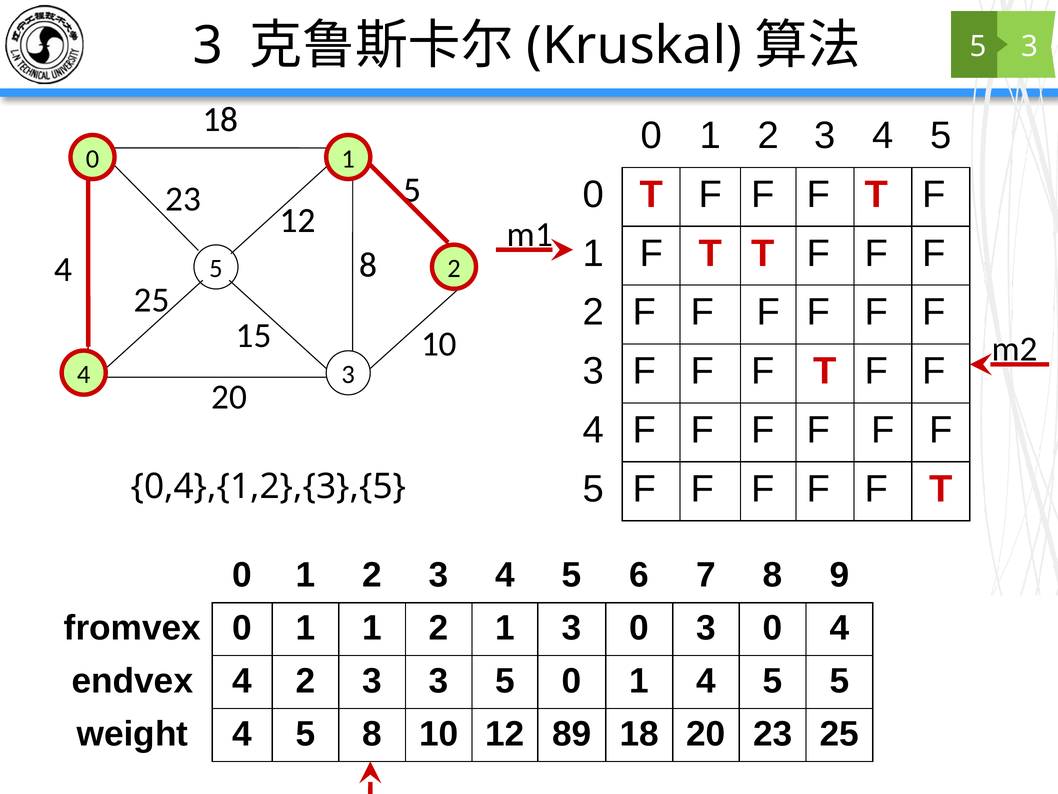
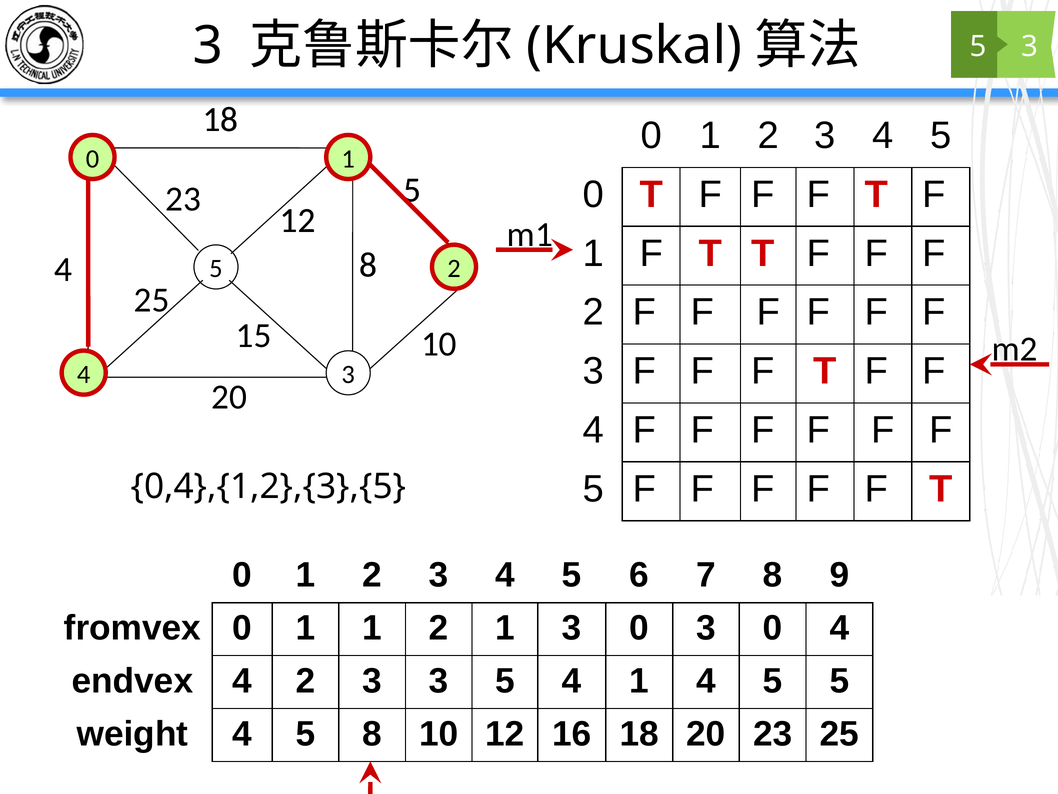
3 5 0: 0 -> 4
89: 89 -> 16
